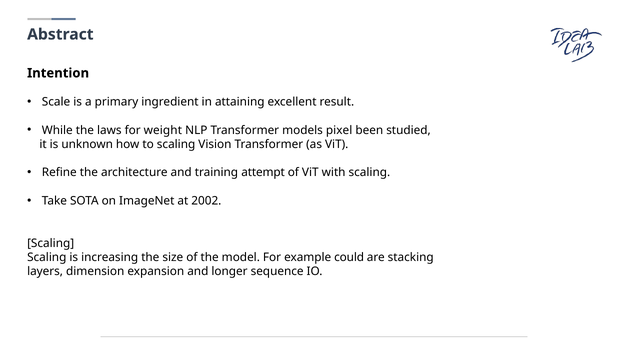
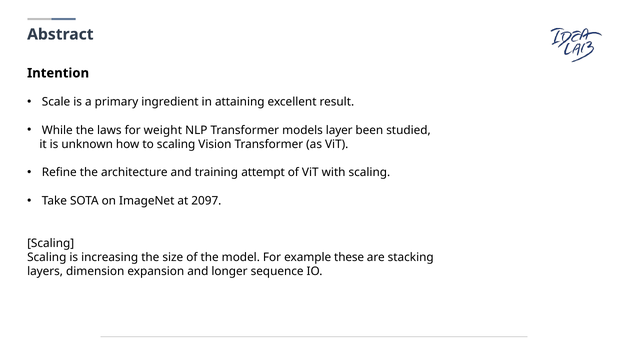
pixel: pixel -> layer
2002: 2002 -> 2097
could: could -> these
